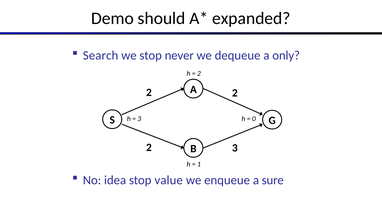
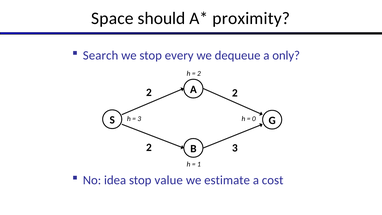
Demo: Demo -> Space
expanded: expanded -> proximity
never: never -> every
enqueue: enqueue -> estimate
sure: sure -> cost
